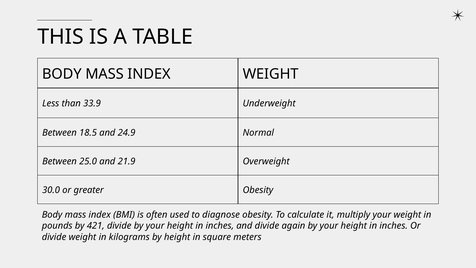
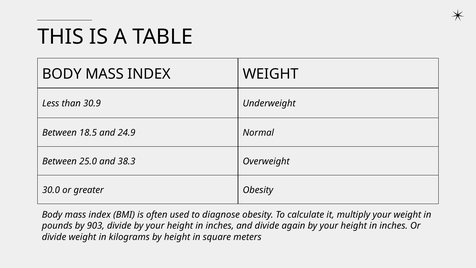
33.9: 33.9 -> 30.9
21.9: 21.9 -> 38.3
421: 421 -> 903
